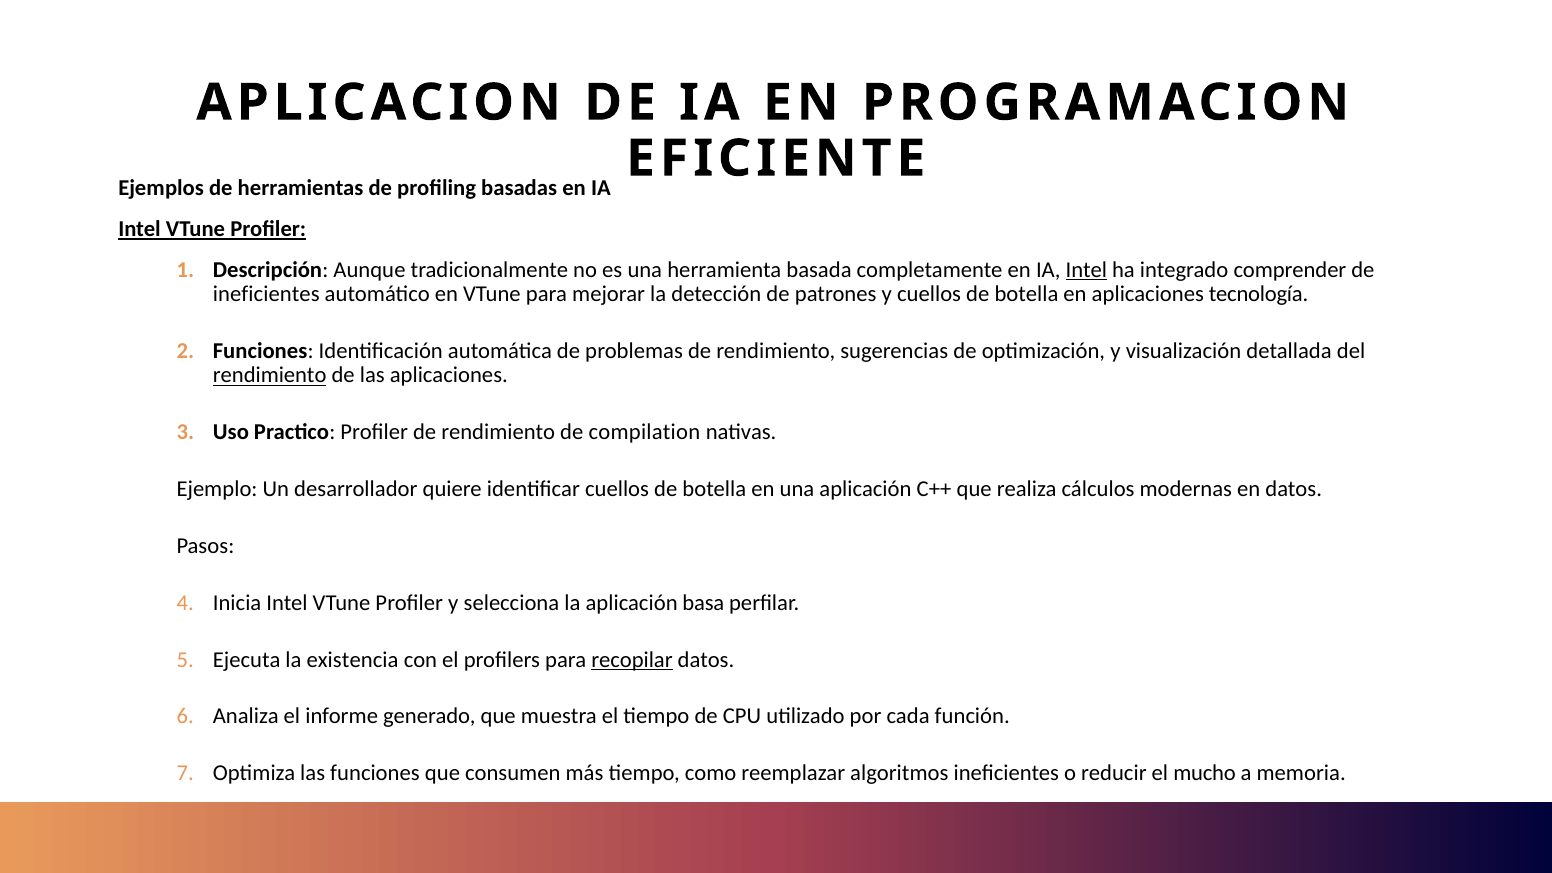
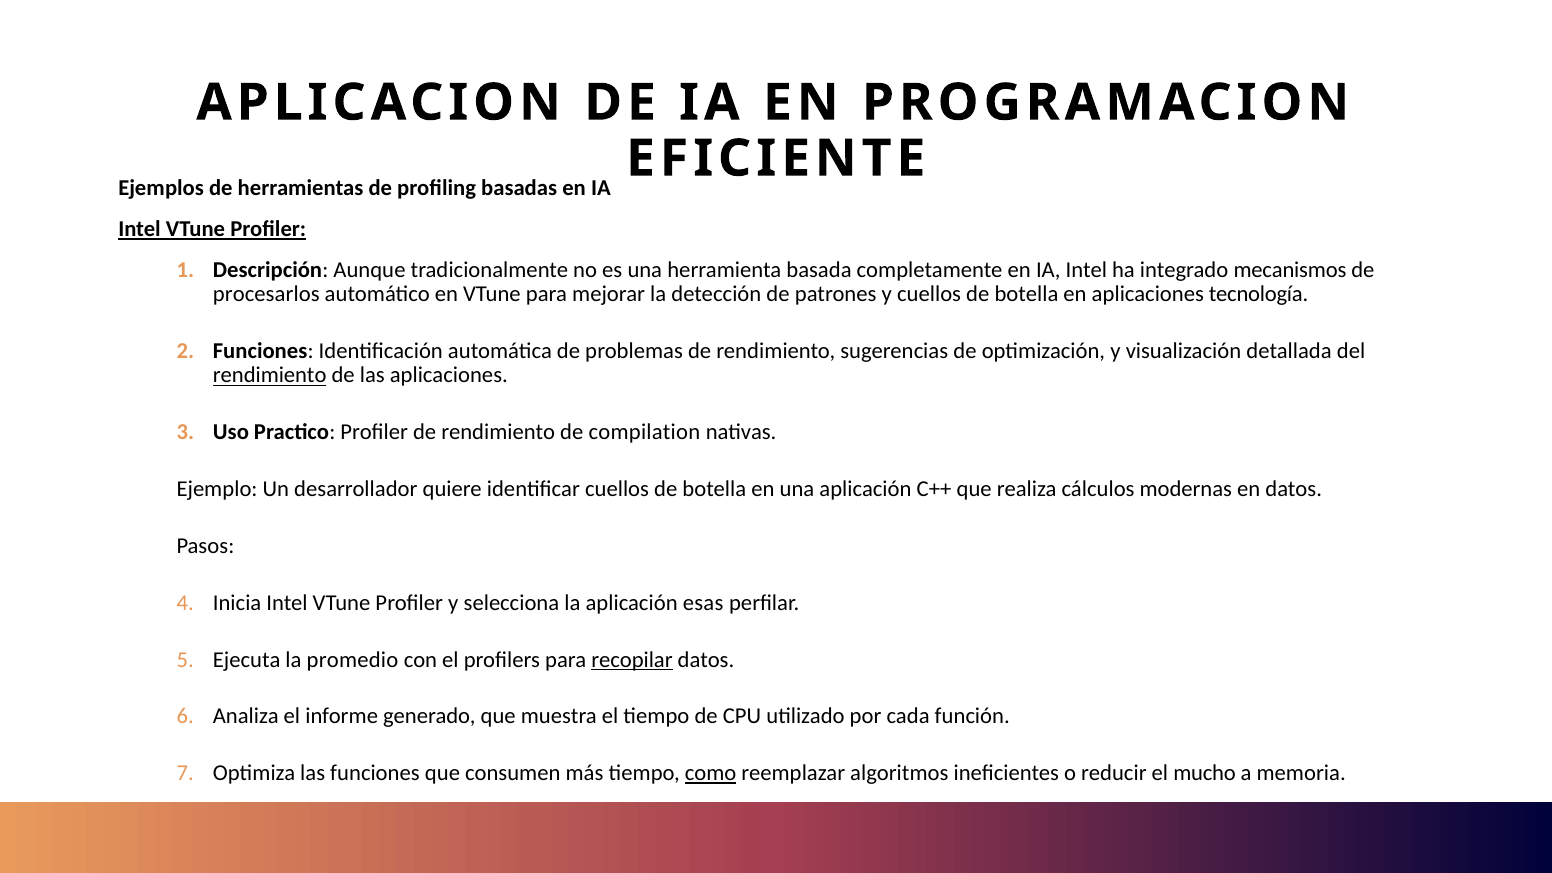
Intel at (1086, 270) underline: present -> none
comprender: comprender -> mecanismos
ineficientes at (266, 294): ineficientes -> procesarlos
basa: basa -> esas
existencia: existencia -> promedio
como underline: none -> present
